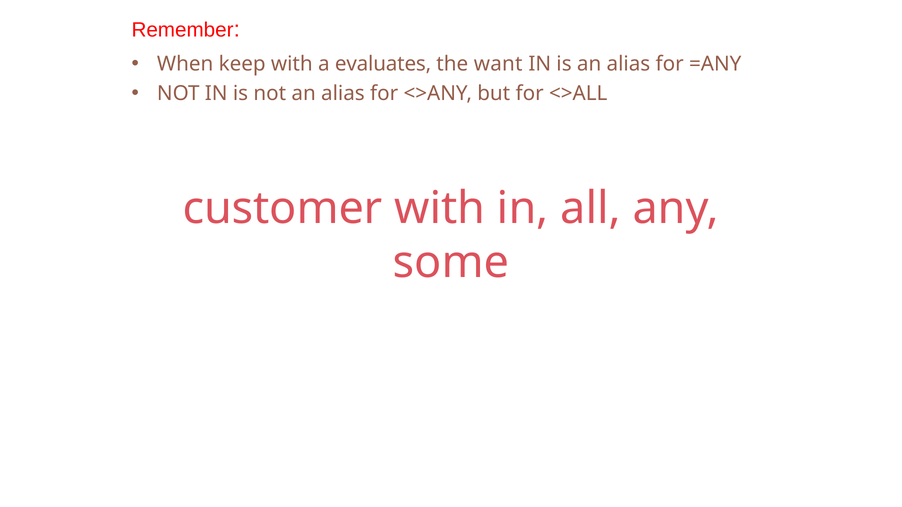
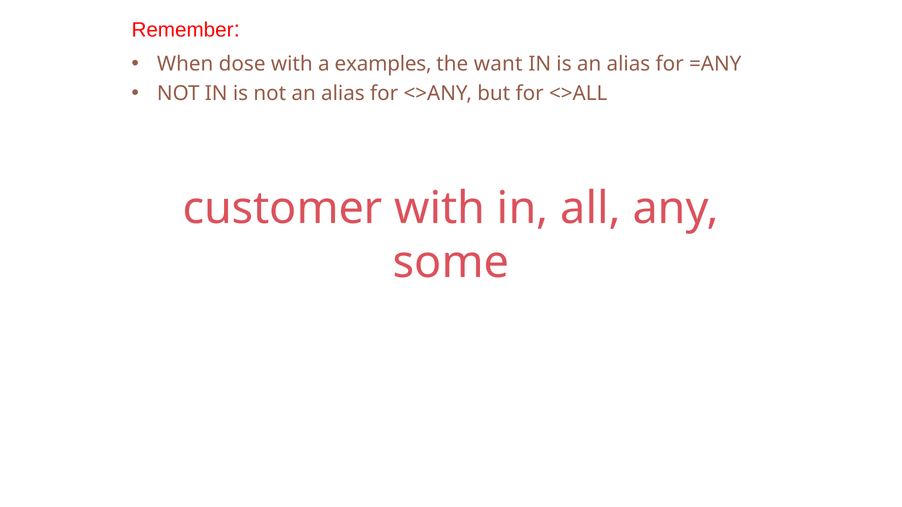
keep: keep -> dose
evaluates: evaluates -> examples
